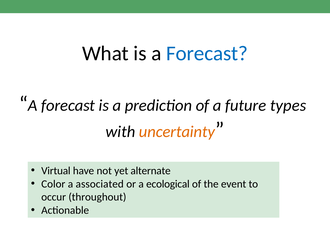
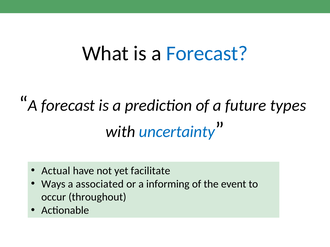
uncertainty colour: orange -> blue
Virtual: Virtual -> Actual
alternate: alternate -> facilitate
Color: Color -> Ways
ecological: ecological -> informing
